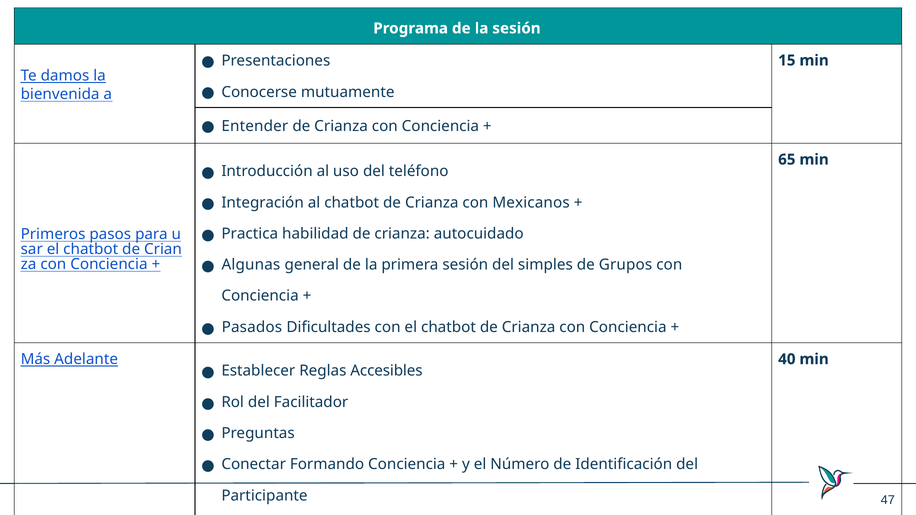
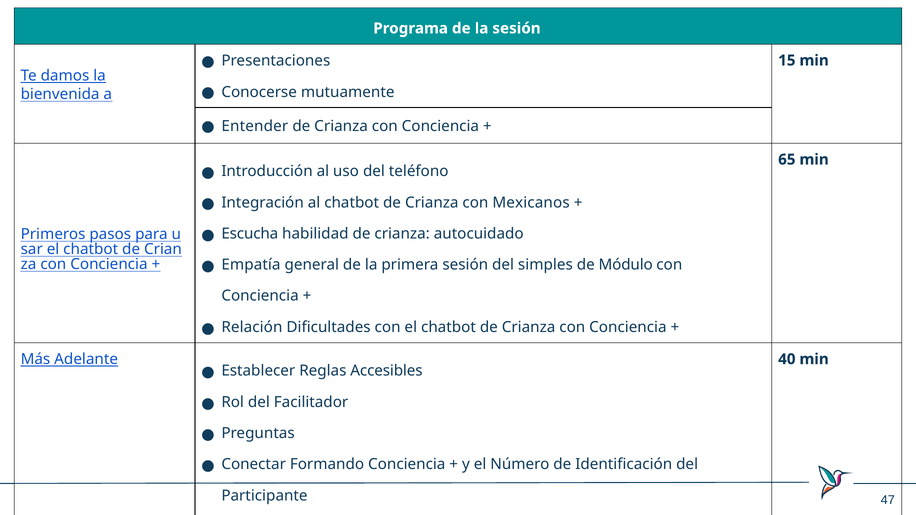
Practica: Practica -> Escucha
Algunas: Algunas -> Empatía
Grupos: Grupos -> Módulo
Pasados: Pasados -> Relación
